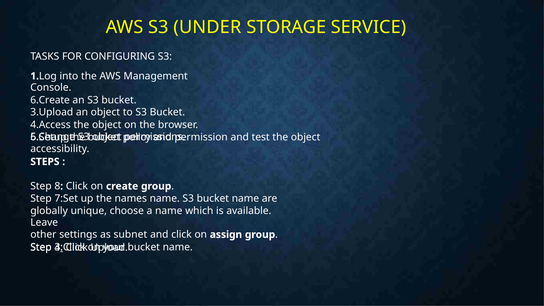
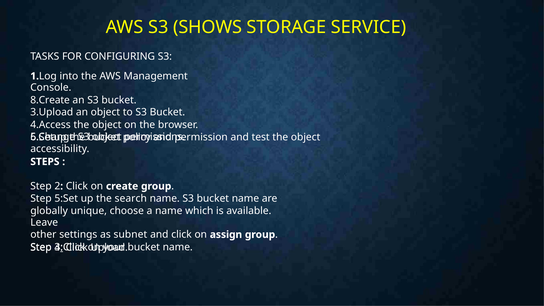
UNDER: UNDER -> SHOWS
6.Create: 6.Create -> 8.Create
8: 8 -> 2
7:Set: 7:Set -> 5:Set
names: names -> search
